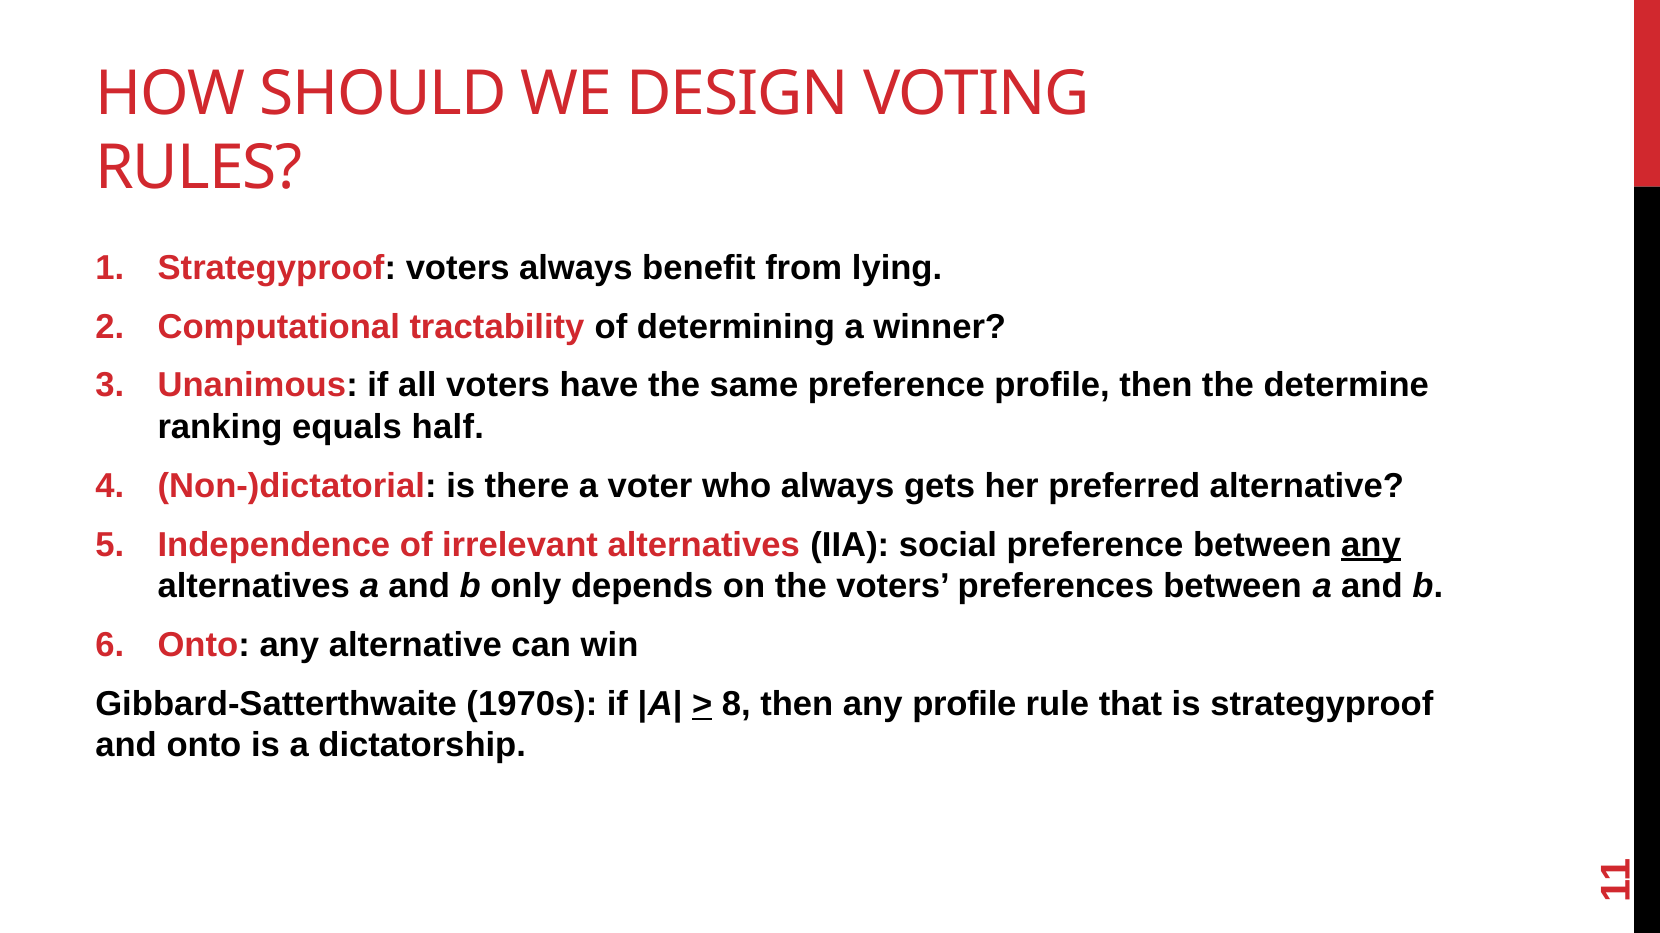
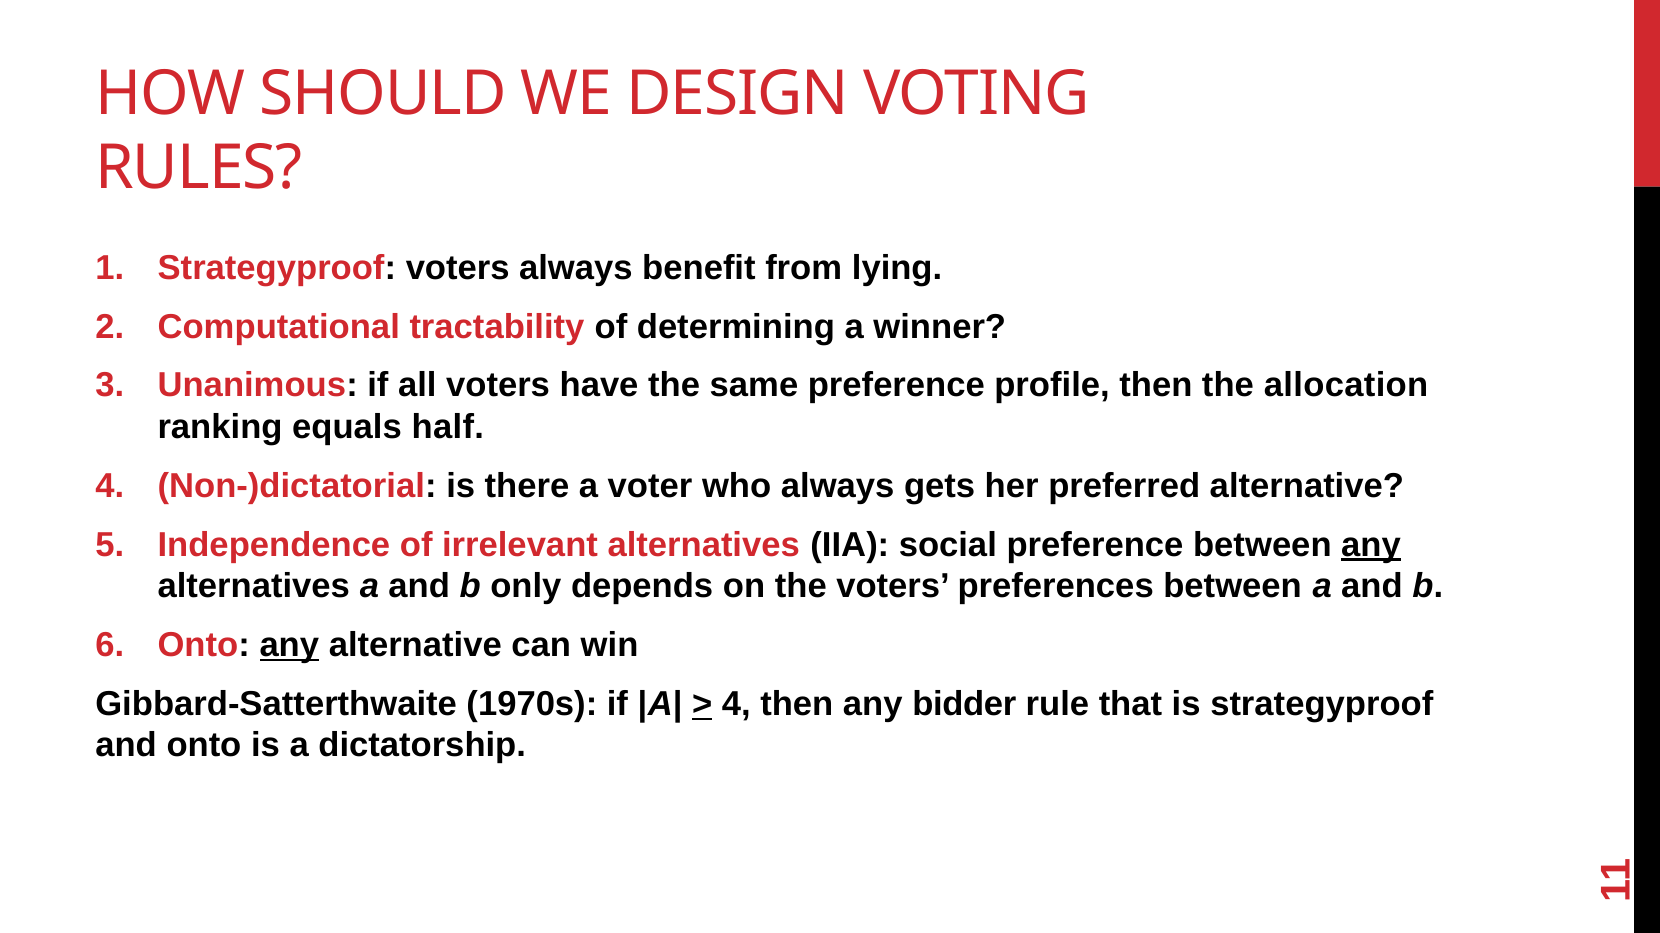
determine: determine -> allocation
any at (289, 646) underline: none -> present
8 at (736, 704): 8 -> 4
any profile: profile -> bidder
